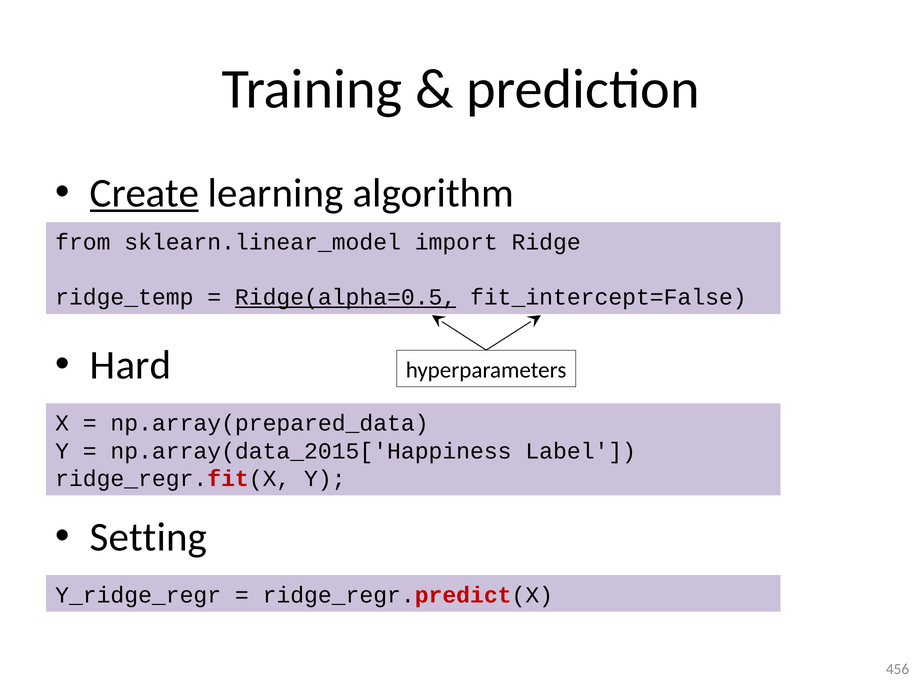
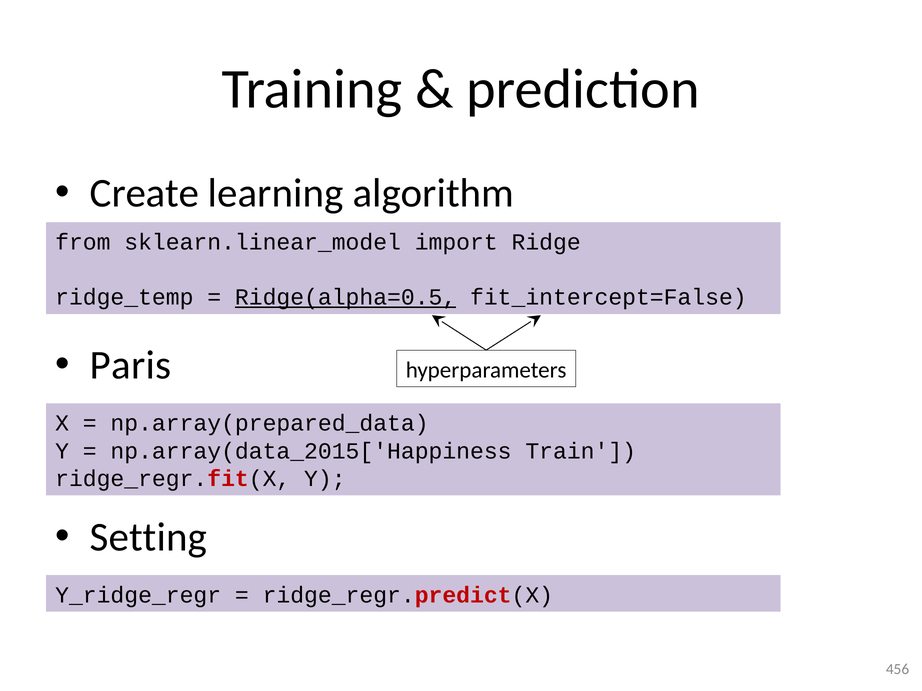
Create underline: present -> none
Hard: Hard -> Paris
Label: Label -> Train
